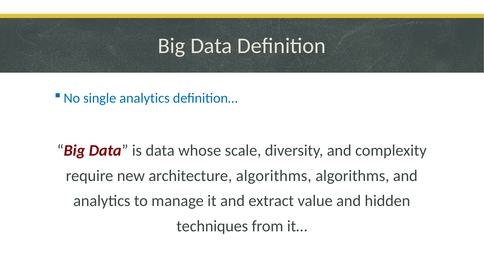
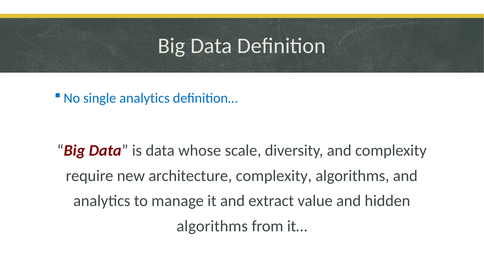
architecture algorithms: algorithms -> complexity
techniques at (212, 226): techniques -> algorithms
